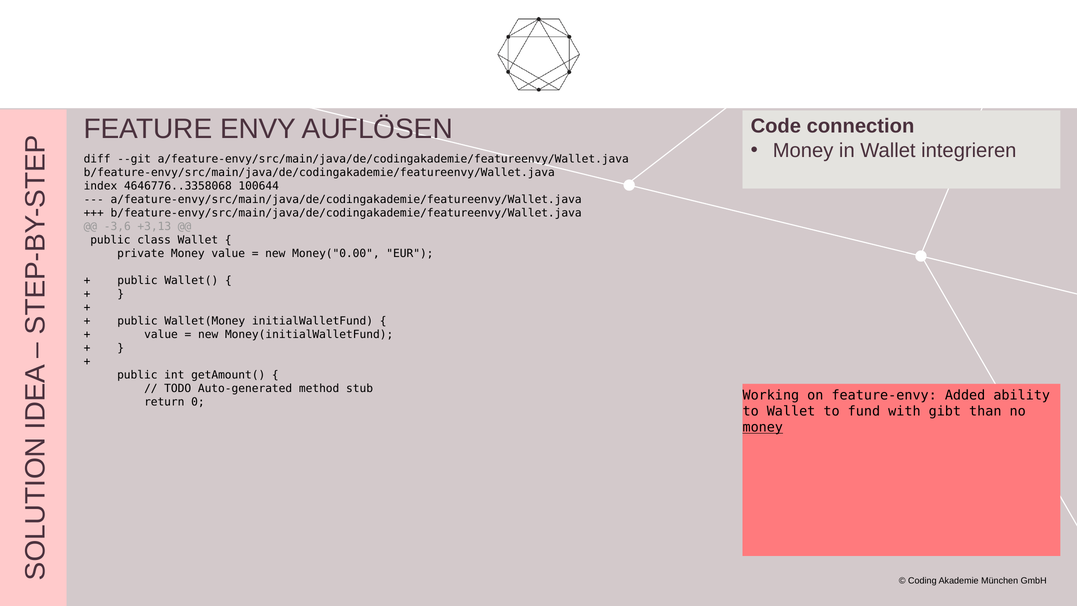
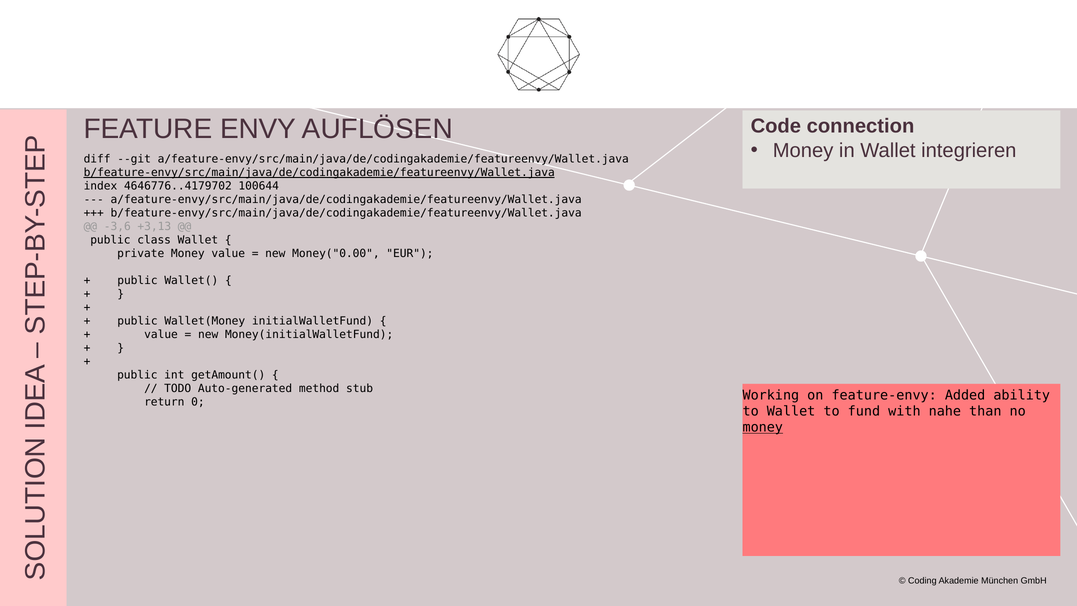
b/feature-envy/src/main/java/de/codingakademie/featureenvy/Wallet.java at (319, 173) underline: none -> present
4646776..3358068: 4646776..3358068 -> 4646776..4179702
gibt: gibt -> nahe
